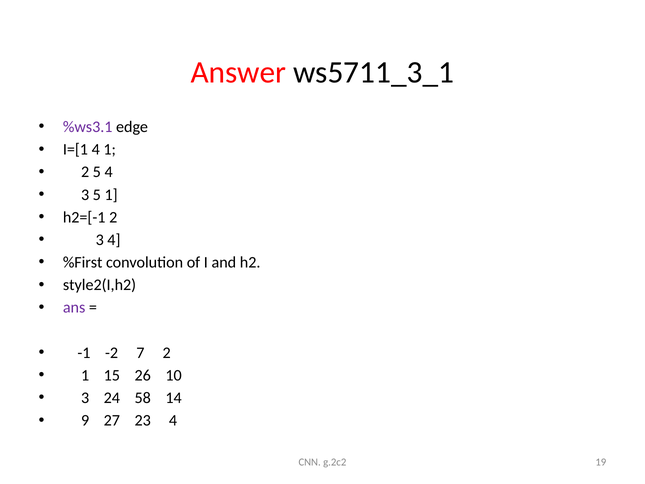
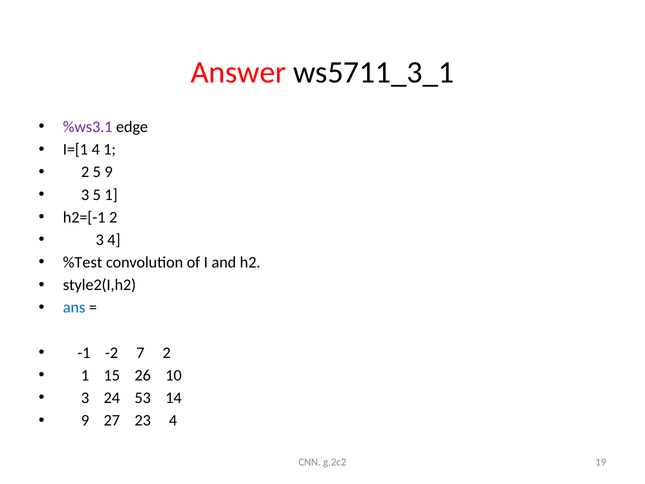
5 4: 4 -> 9
%First: %First -> %Test
ans colour: purple -> blue
58: 58 -> 53
